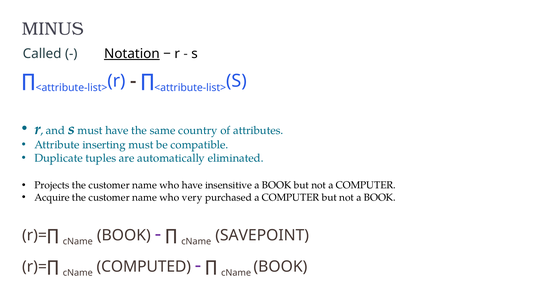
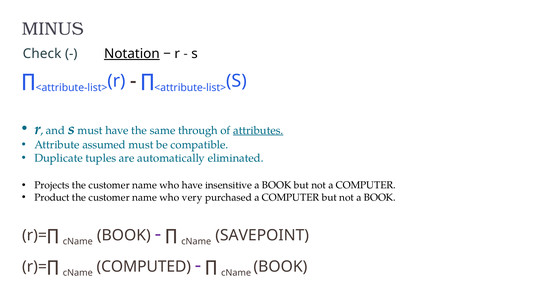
Called: Called -> Check
country: country -> through
attributes underline: none -> present
inserting: inserting -> assumed
Acquire: Acquire -> Product
